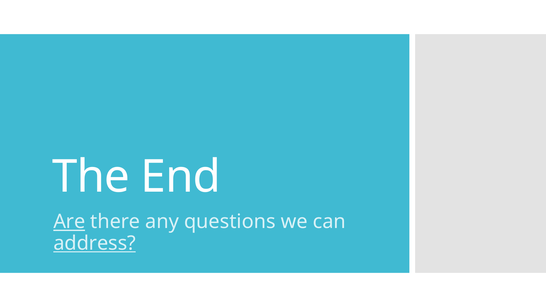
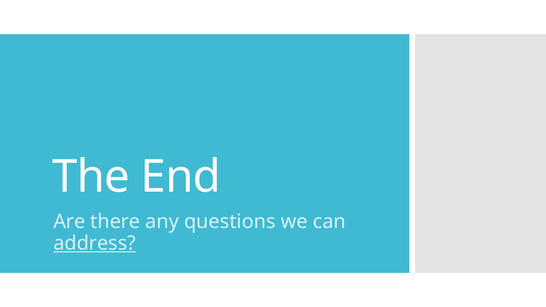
Are underline: present -> none
